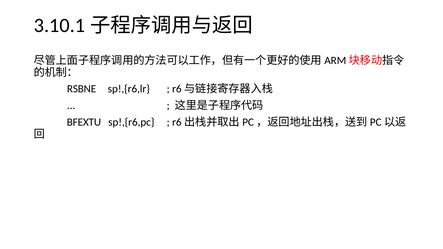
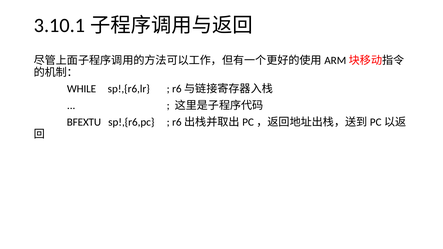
RSBNE: RSBNE -> WHILE
